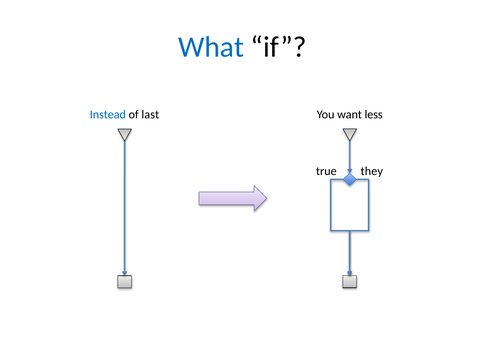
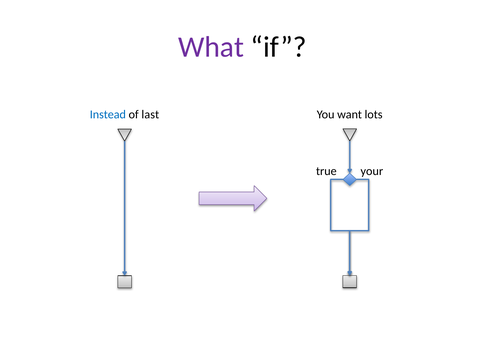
What colour: blue -> purple
less: less -> lots
they: they -> your
